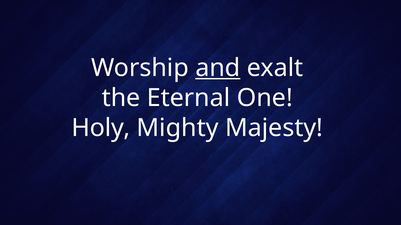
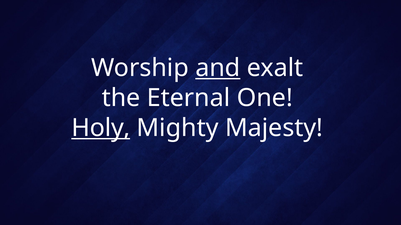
Holy underline: none -> present
